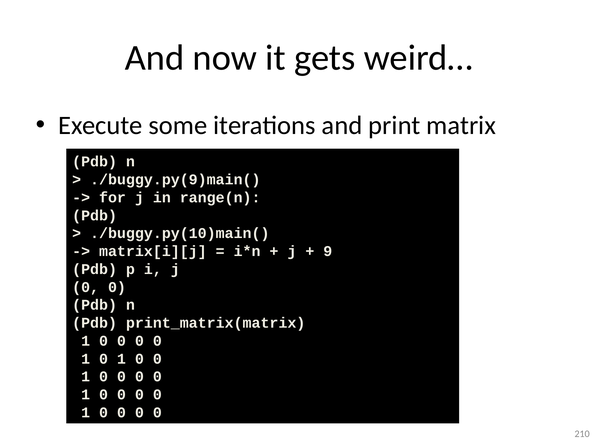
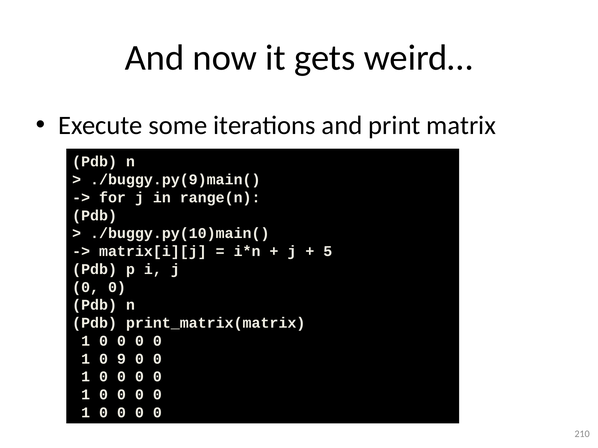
9: 9 -> 5
1 0 1: 1 -> 9
